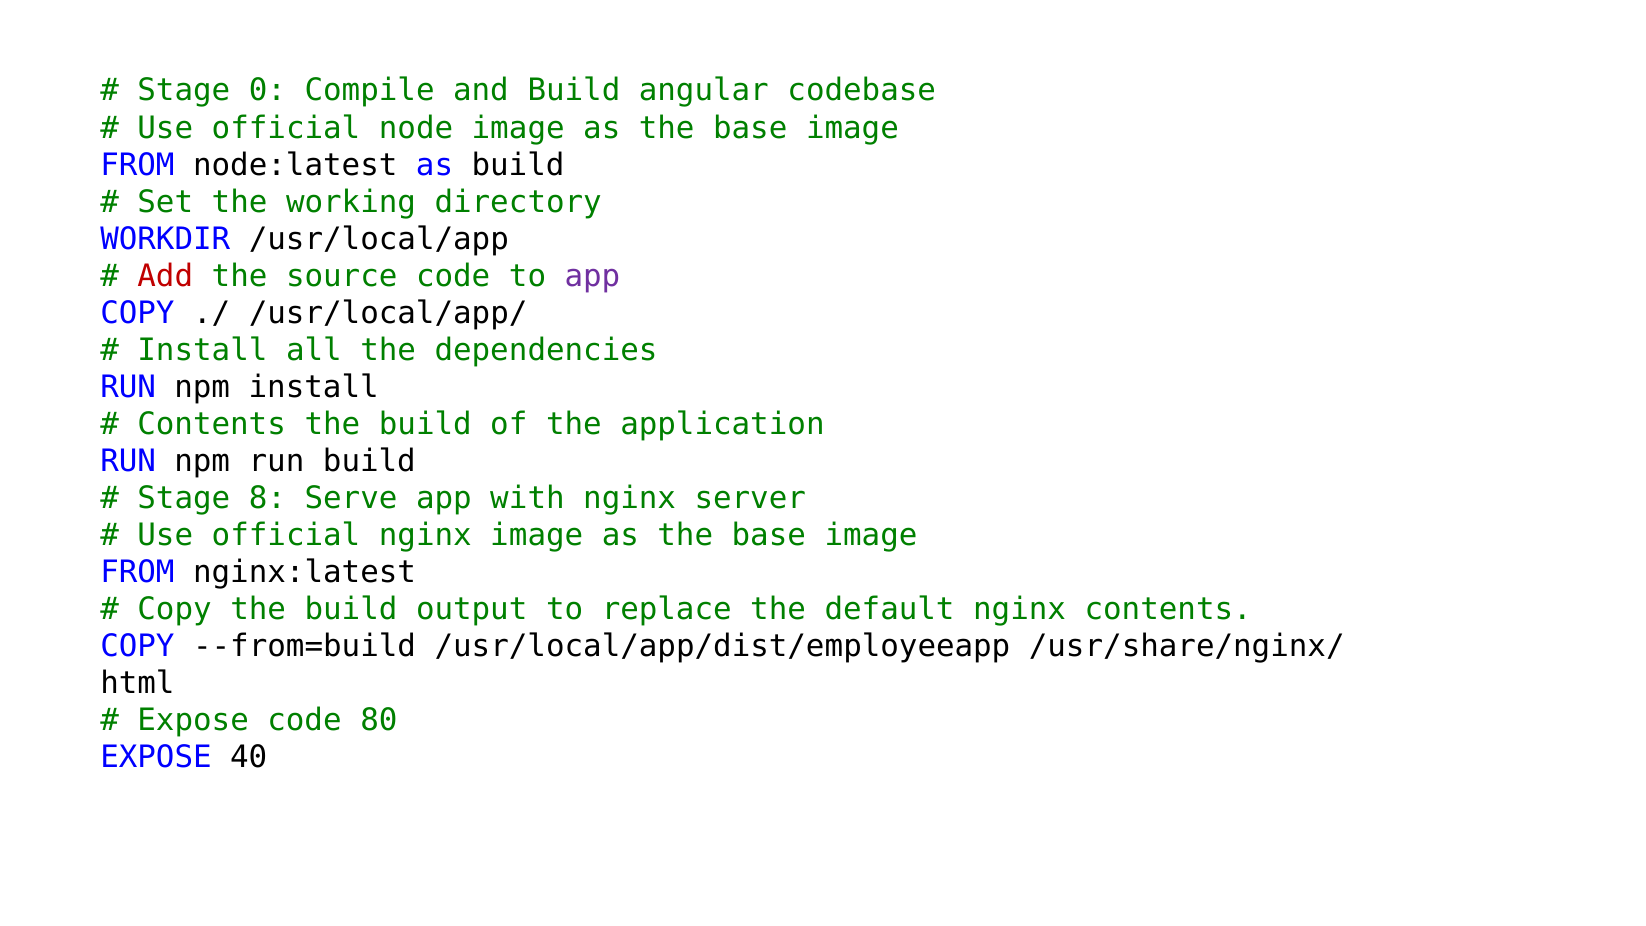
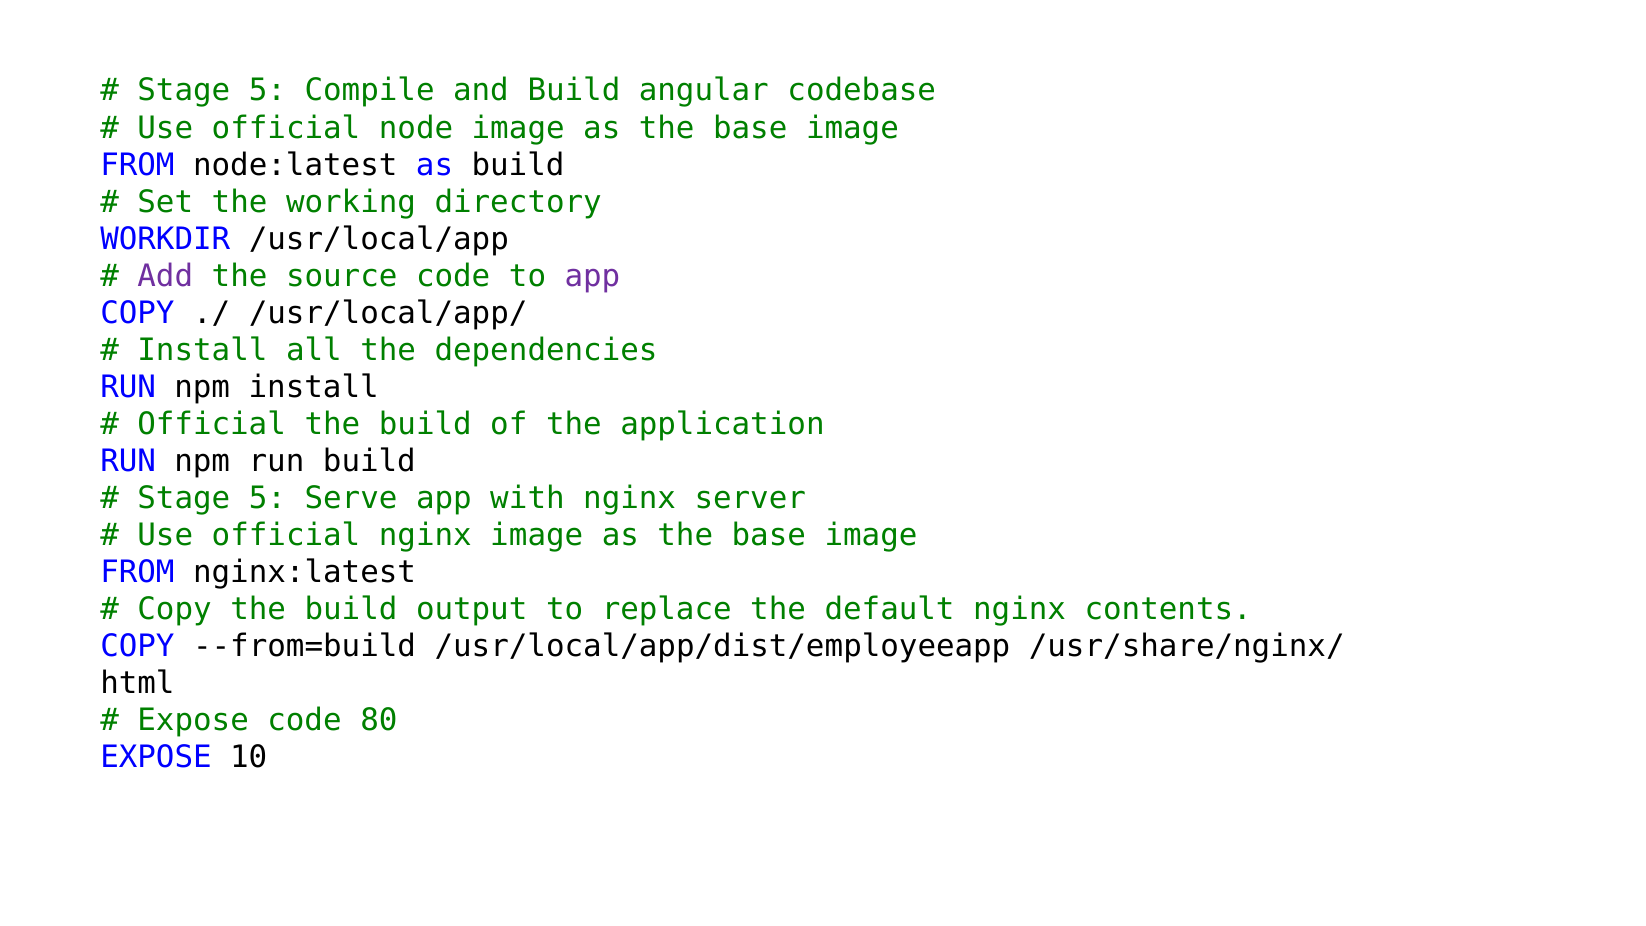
0 at (267, 91): 0 -> 5
Add colour: red -> purple
Contents at (212, 424): Contents -> Official
8 at (267, 498): 8 -> 5
40: 40 -> 10
